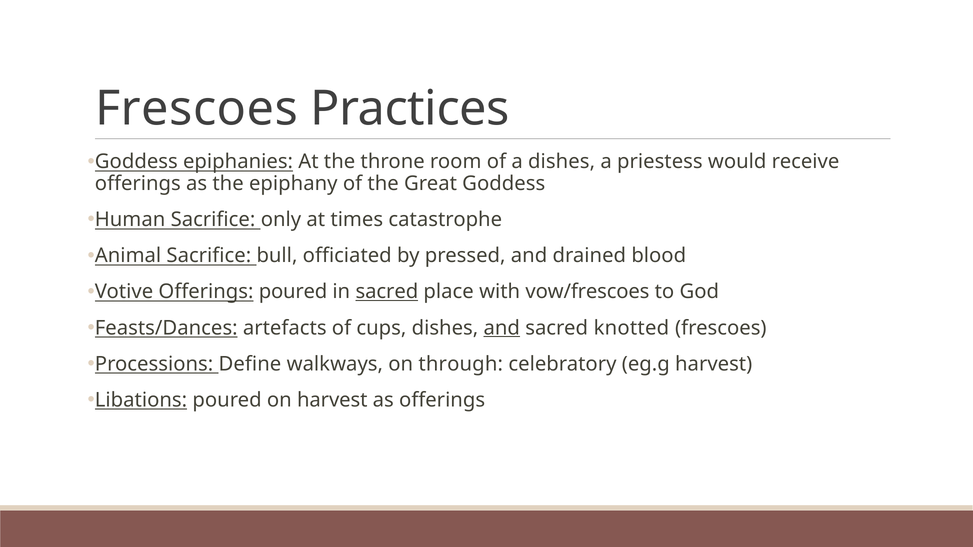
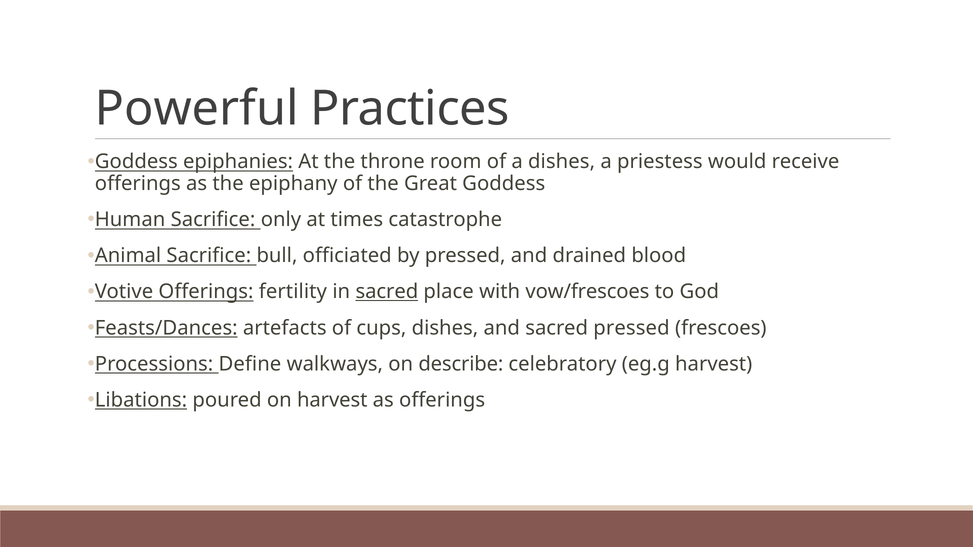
Frescoes at (197, 109): Frescoes -> Powerful
Offerings poured: poured -> fertility
and at (502, 328) underline: present -> none
sacred knotted: knotted -> pressed
through: through -> describe
